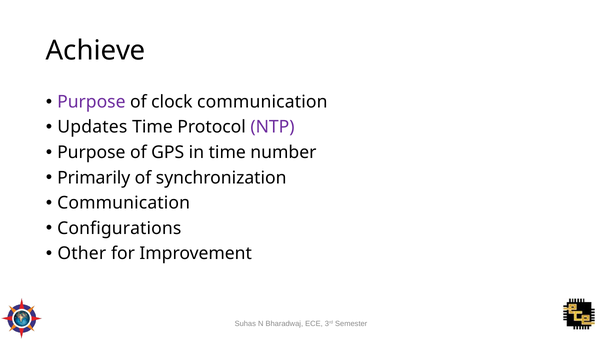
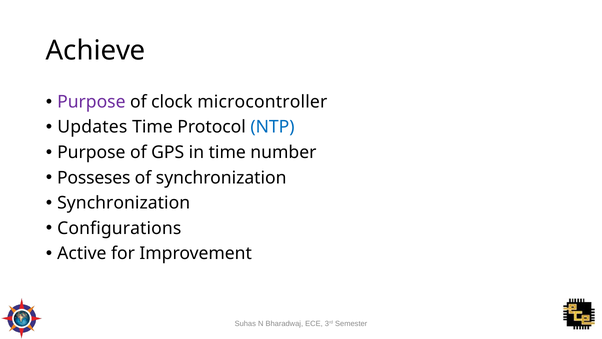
clock communication: communication -> microcontroller
NTP colour: purple -> blue
Primarily: Primarily -> Posseses
Communication at (124, 203): Communication -> Synchronization
Other: Other -> Active
